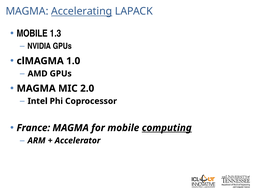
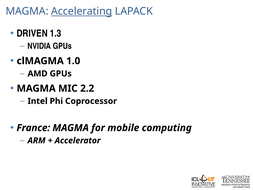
MOBILE at (32, 33): MOBILE -> DRIVEN
2.0: 2.0 -> 2.2
computing underline: present -> none
